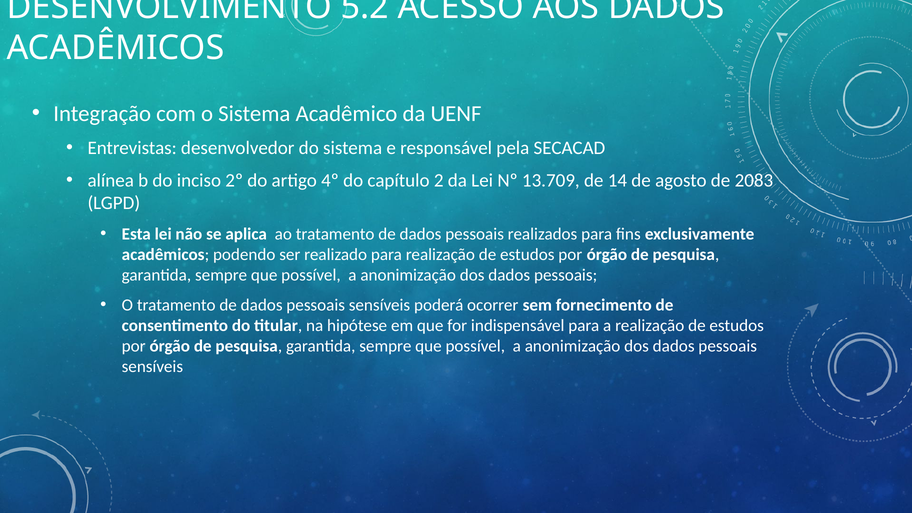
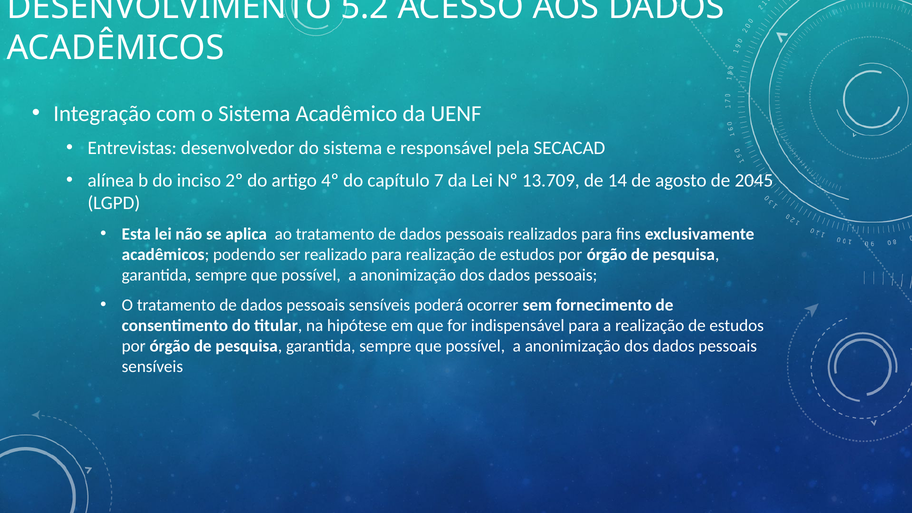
2: 2 -> 7
2083: 2083 -> 2045
